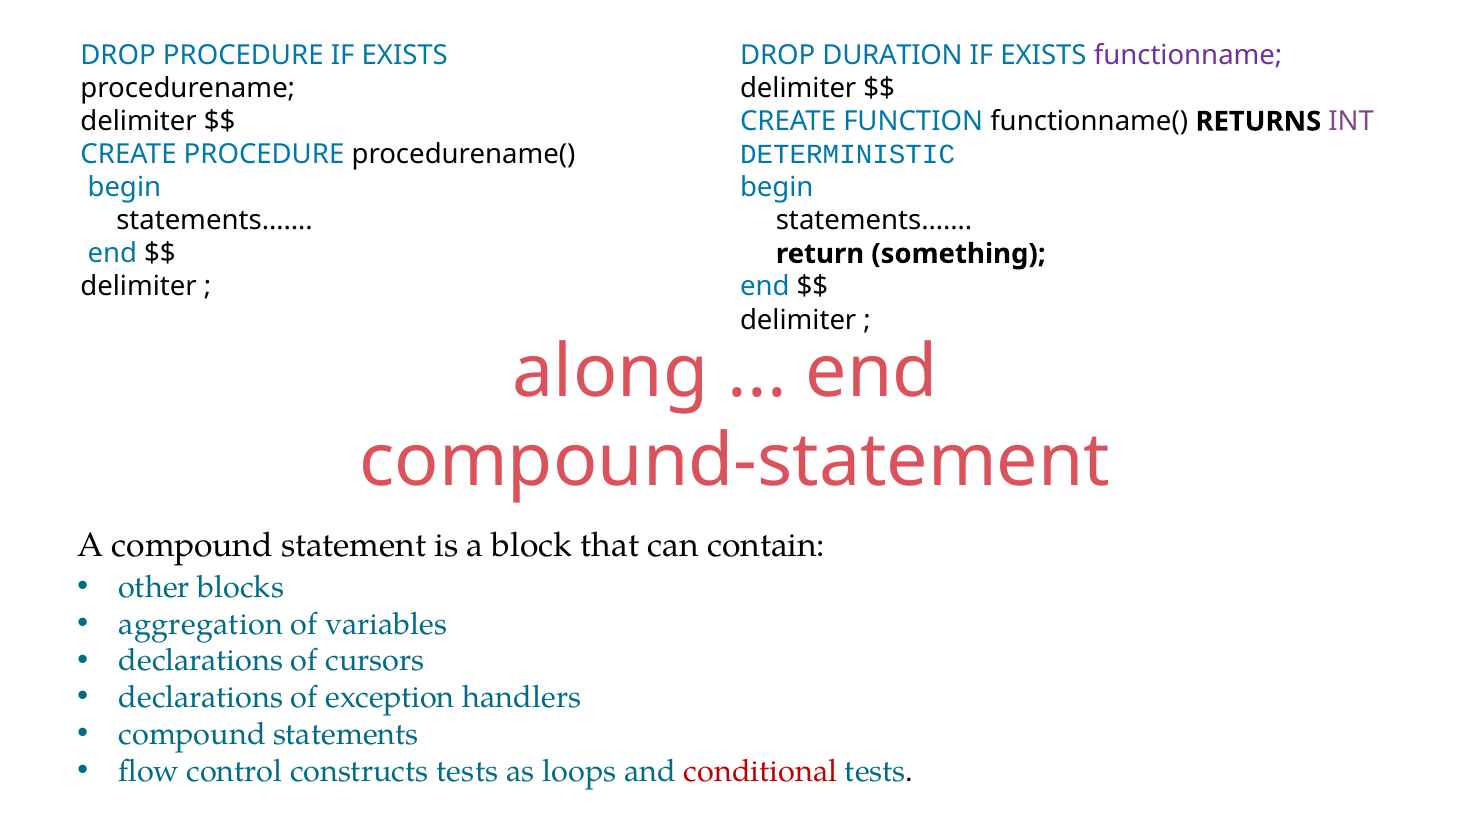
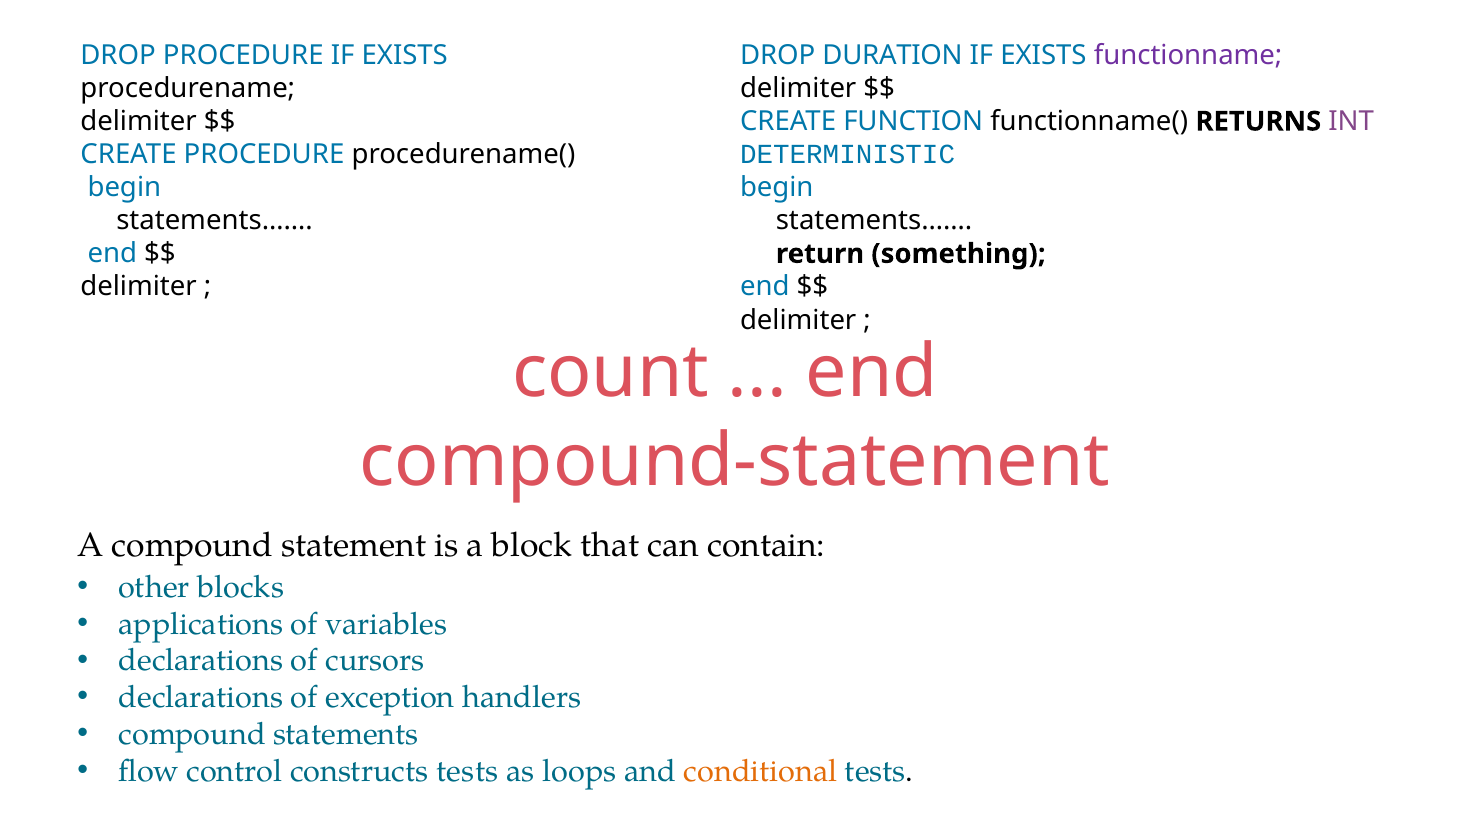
along: along -> count
aggregation: aggregation -> applications
conditional colour: red -> orange
